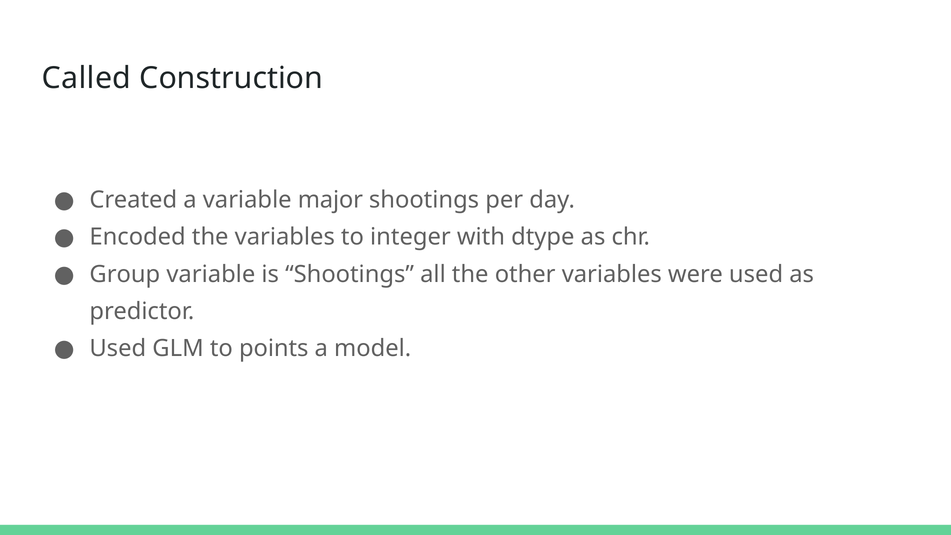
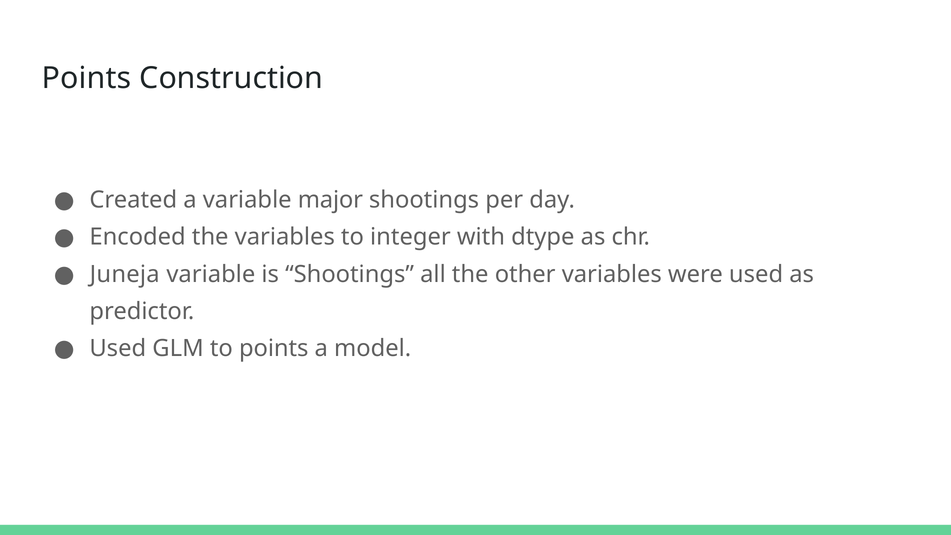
Called at (87, 78): Called -> Points
Group: Group -> Juneja
